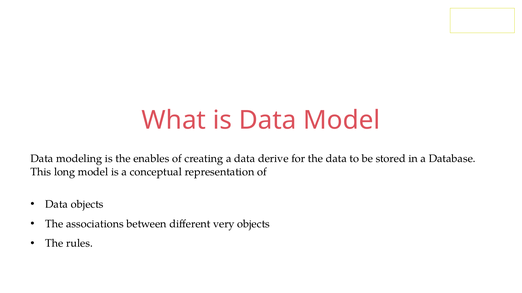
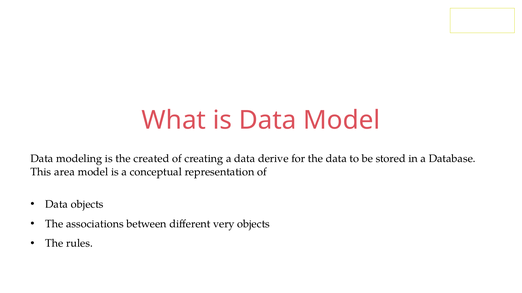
enables: enables -> created
long: long -> area
